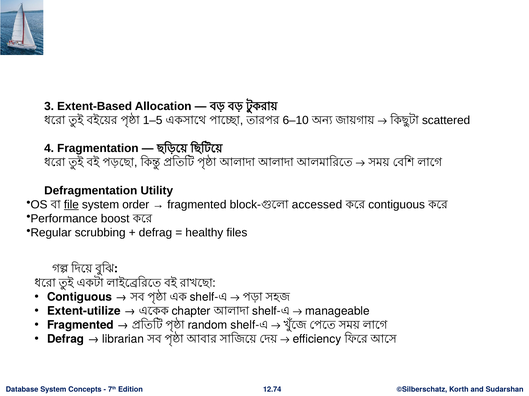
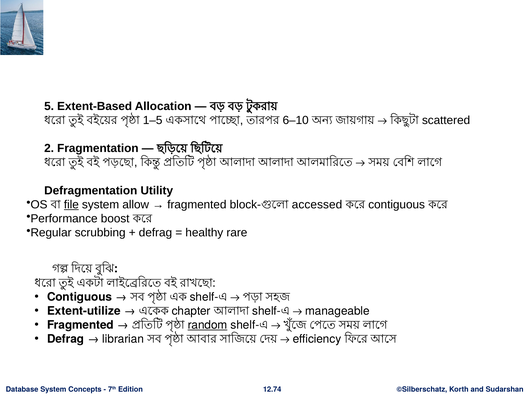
3: 3 -> 5
4: 4 -> 2
order: order -> allow
files: files -> rare
random underline: none -> present
